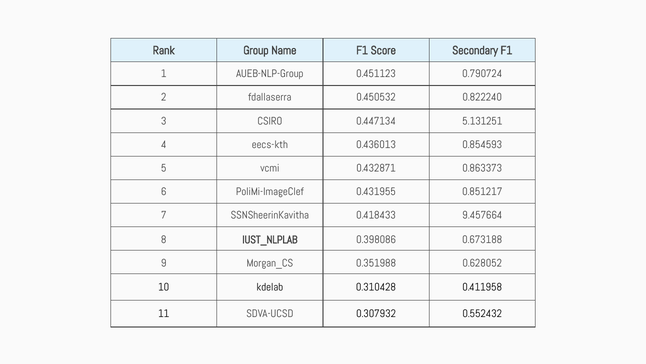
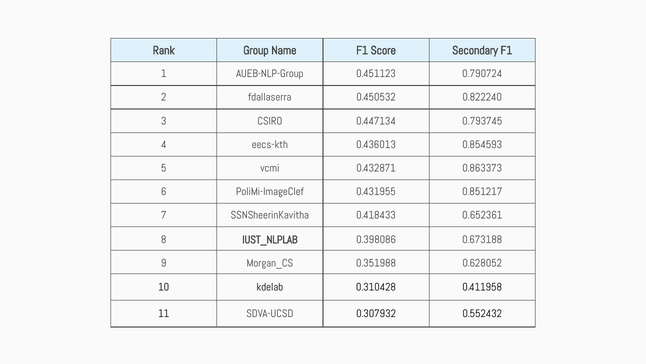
5.131251: 5.131251 -> 0.793745
9.457664: 9.457664 -> 0.652361
